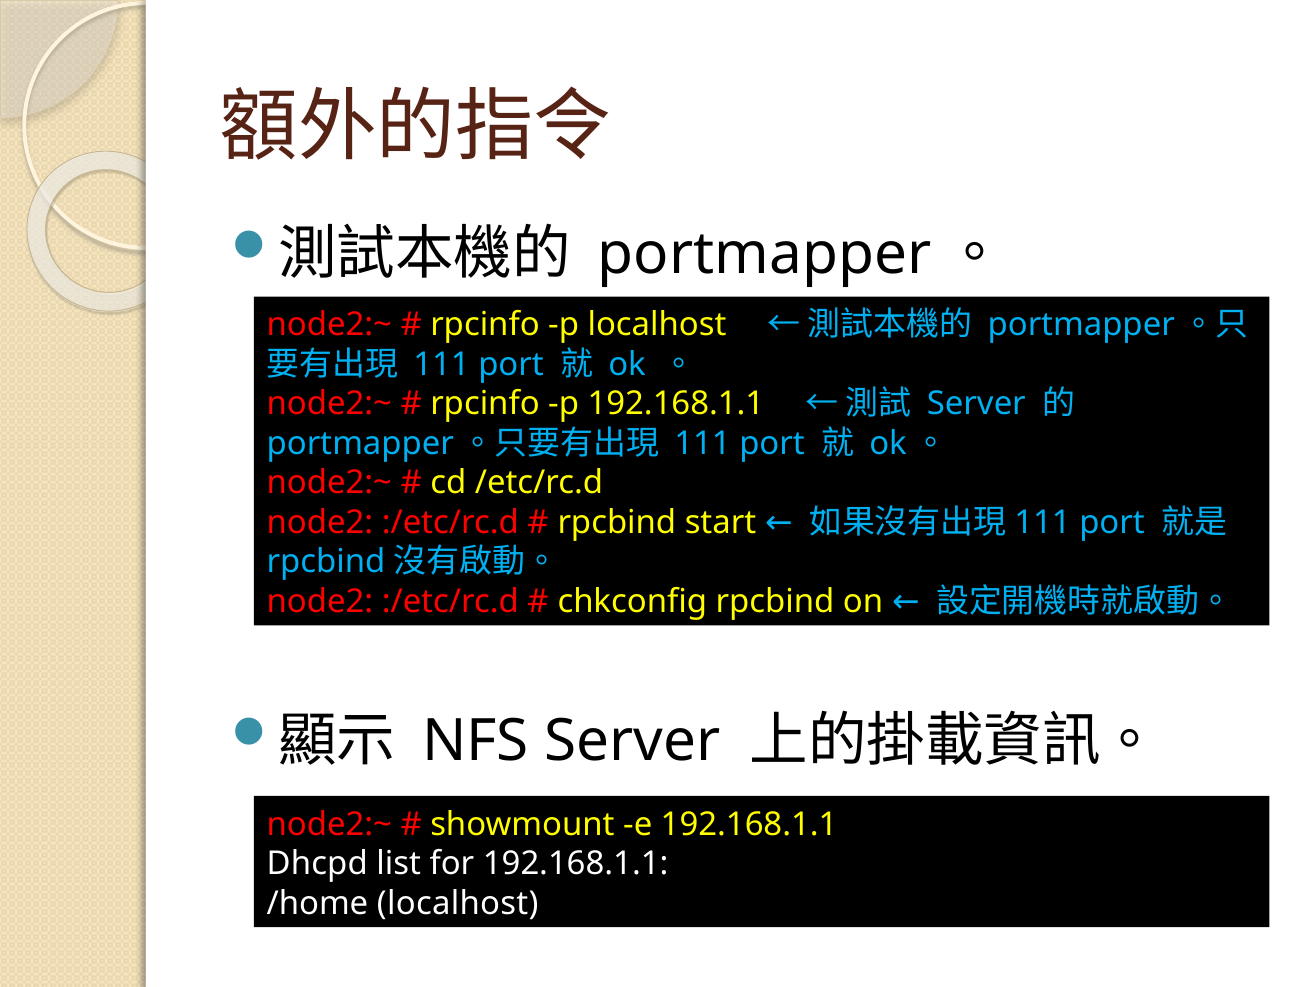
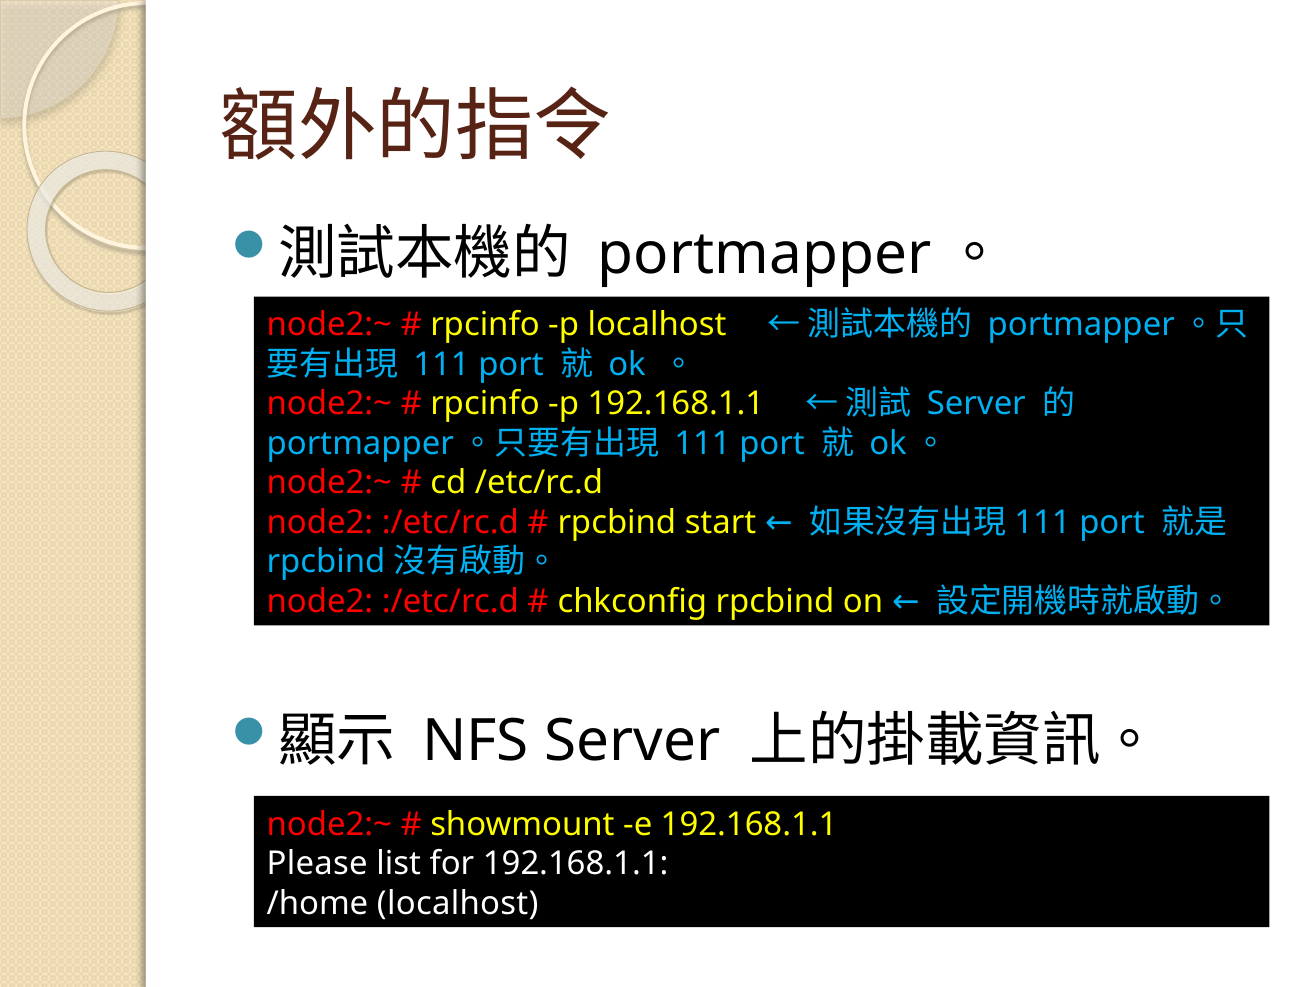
Dhcpd: Dhcpd -> Please
